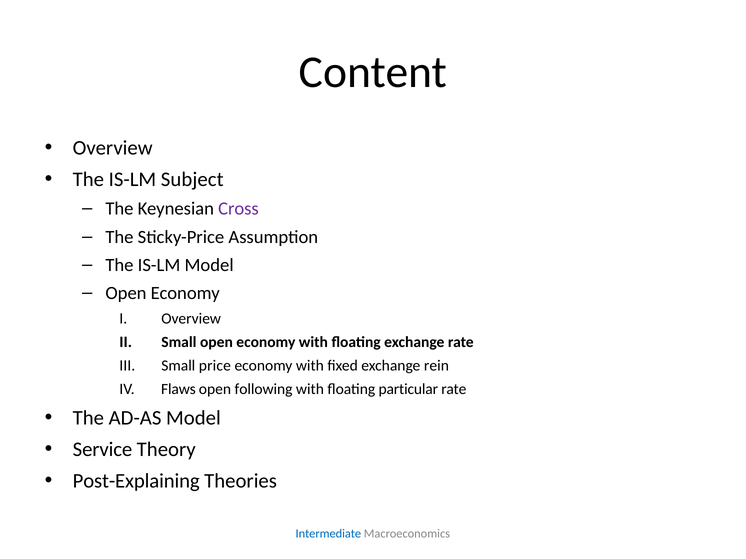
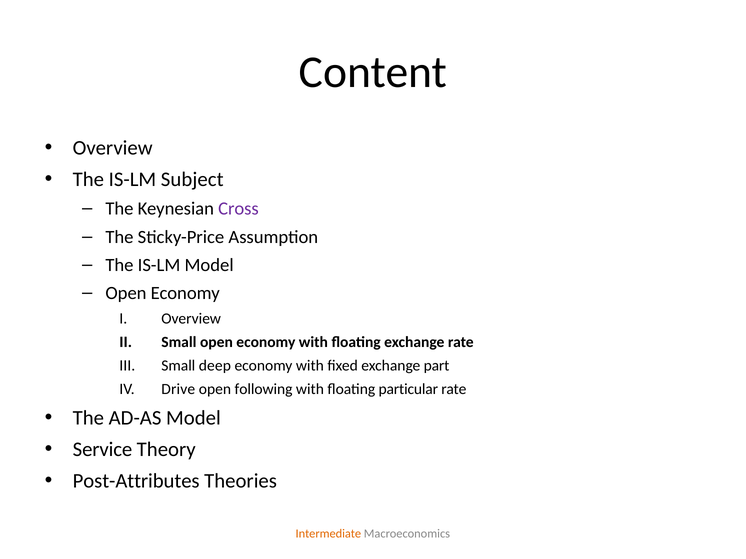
price: price -> deep
rein: rein -> part
Flaws: Flaws -> Drive
Post-Explaining: Post-Explaining -> Post-Attributes
Intermediate colour: blue -> orange
